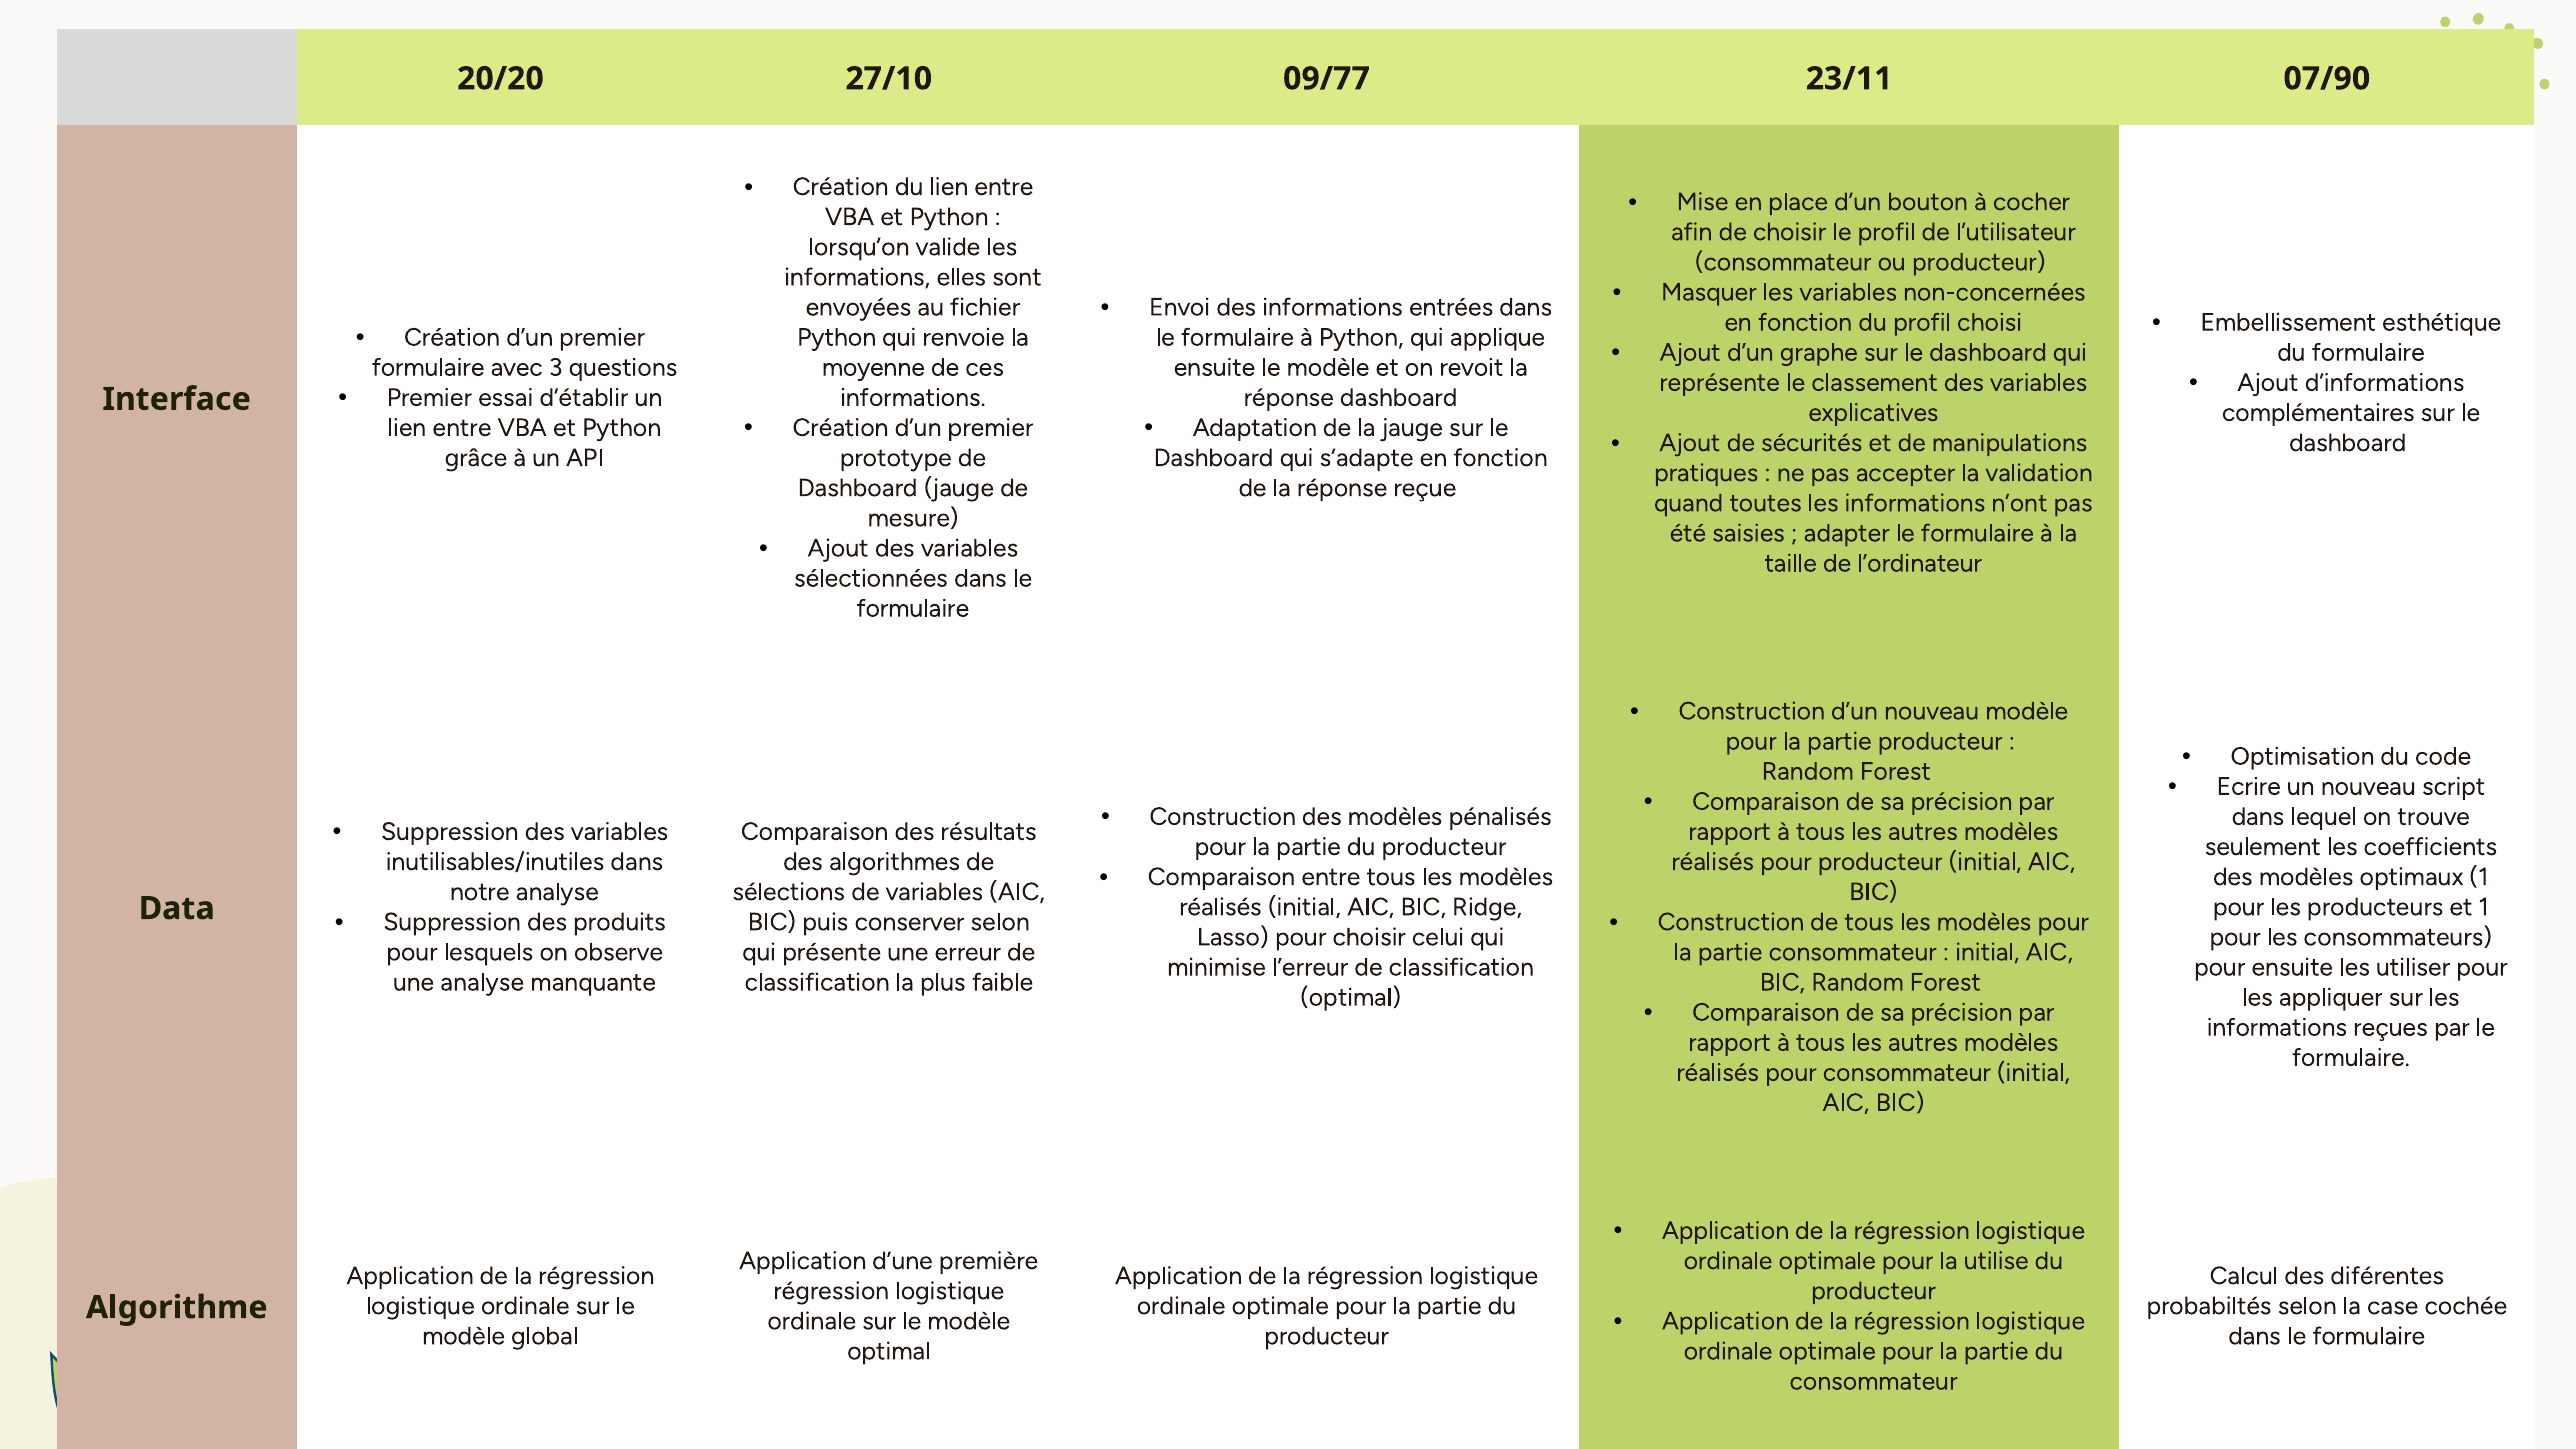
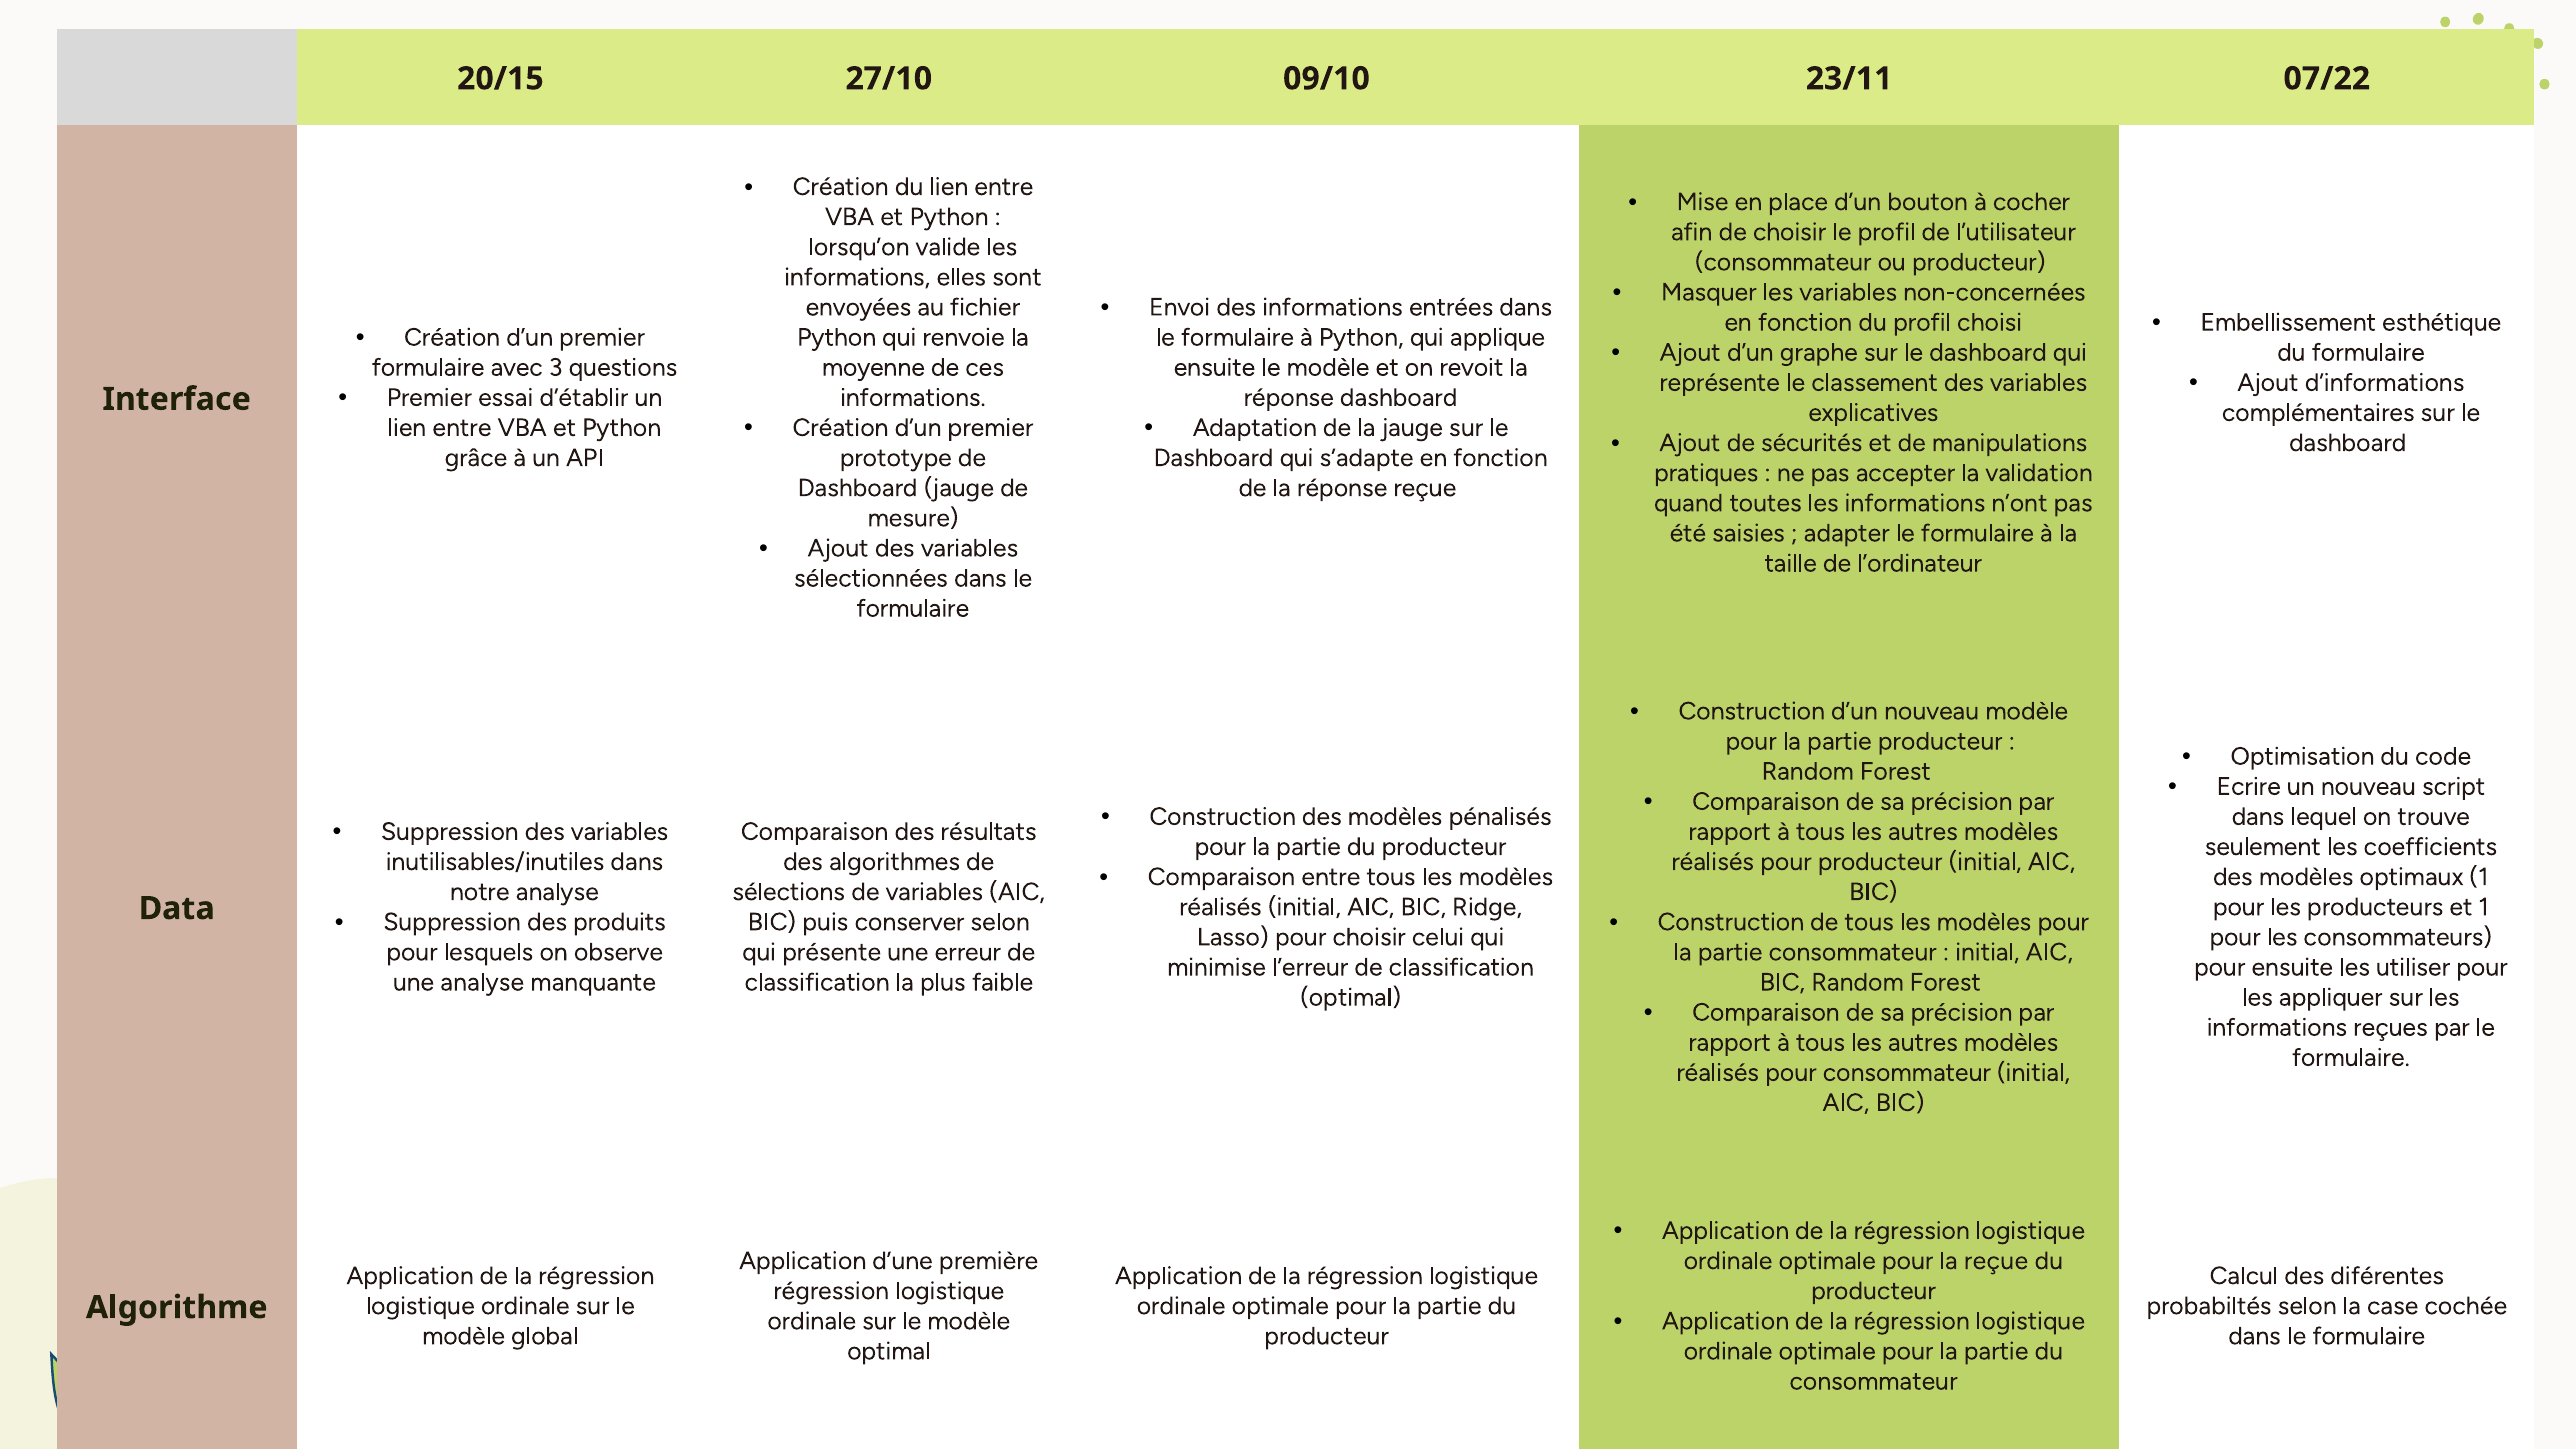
20/20: 20/20 -> 20/15
09/77: 09/77 -> 09/10
07/90: 07/90 -> 07/22
la utilise: utilise -> reçue
